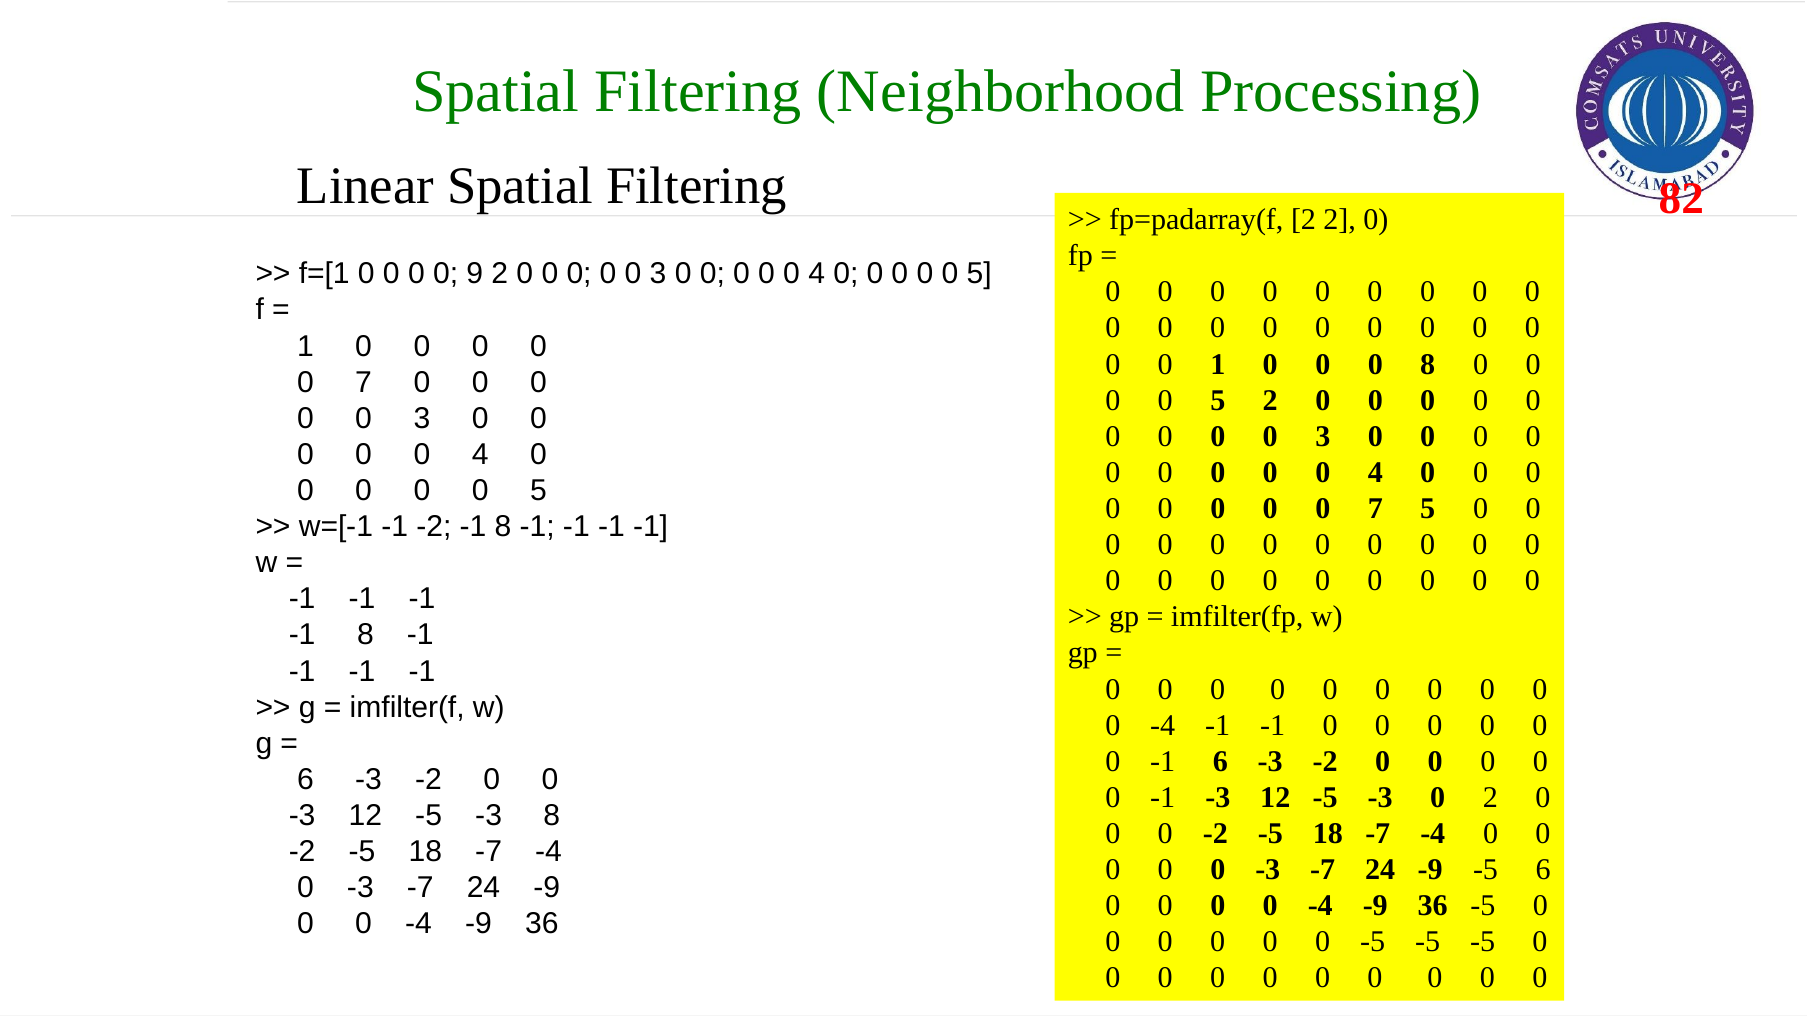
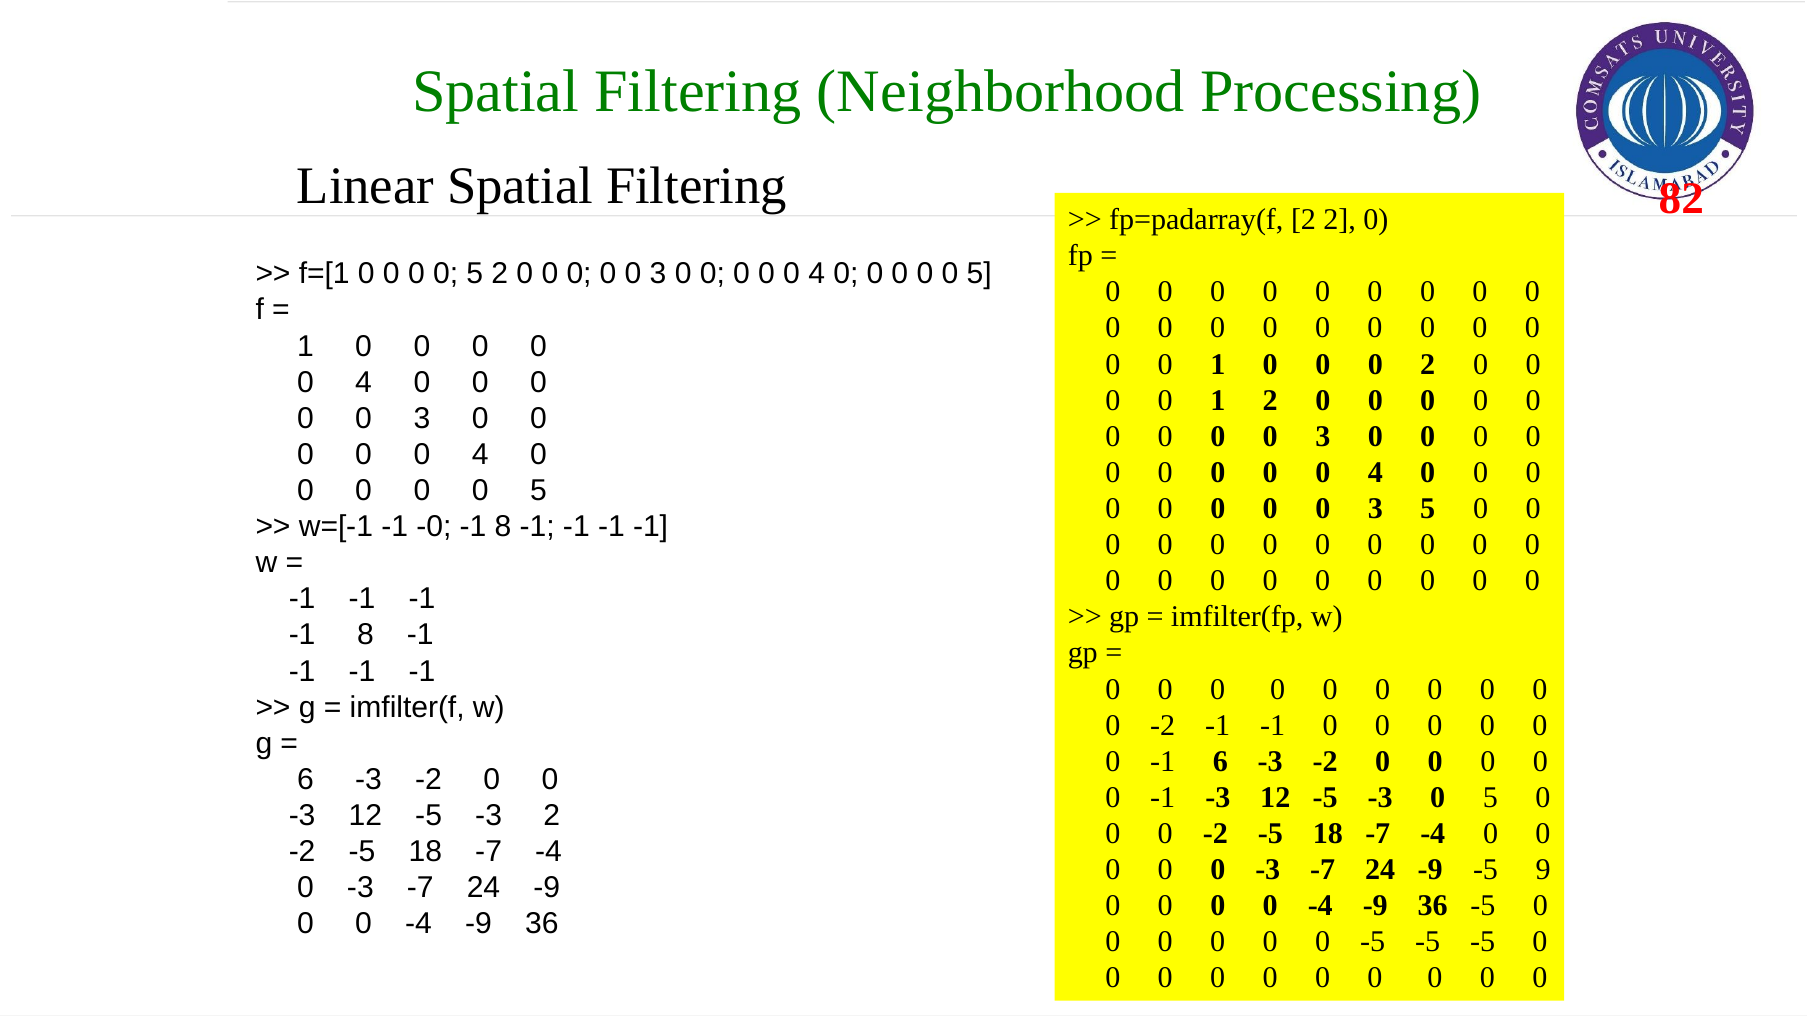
9 at (475, 274): 9 -> 5
0 8: 8 -> 2
7 at (364, 382): 7 -> 4
5 at (1218, 400): 5 -> 1
7 at (1375, 509): 7 -> 3
-1 -2: -2 -> -0
-4 at (1163, 726): -4 -> -2
-3 0 2: 2 -> 5
-3 8: 8 -> 2
-5 6: 6 -> 9
